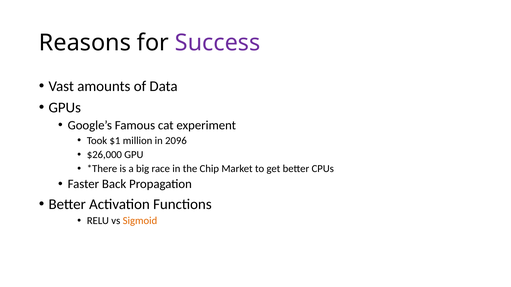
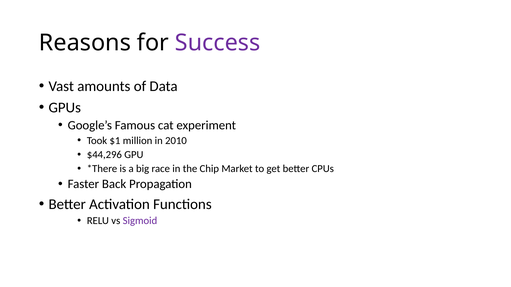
2096: 2096 -> 2010
$26,000: $26,000 -> $44,296
Sigmoid colour: orange -> purple
